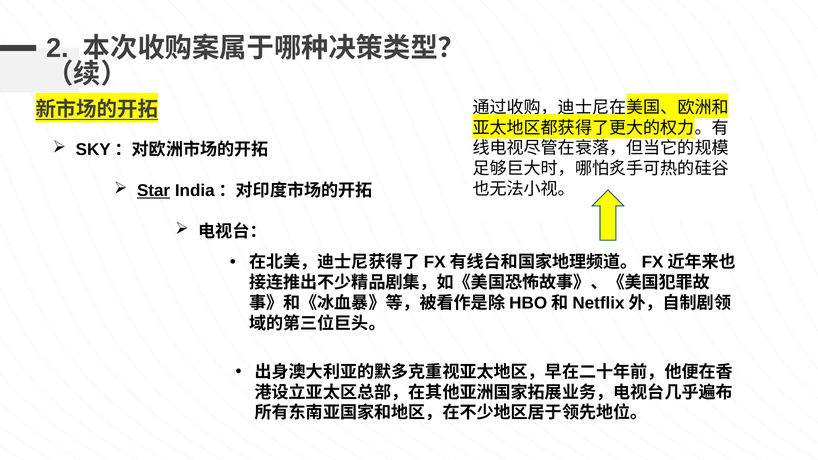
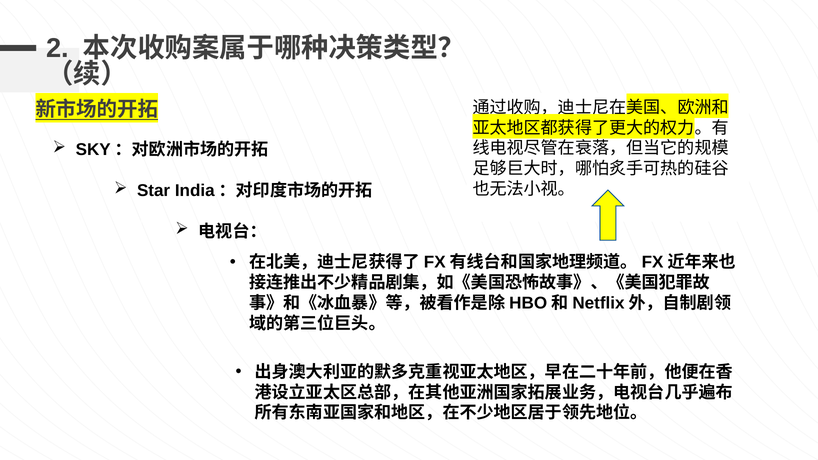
Star underline: present -> none
